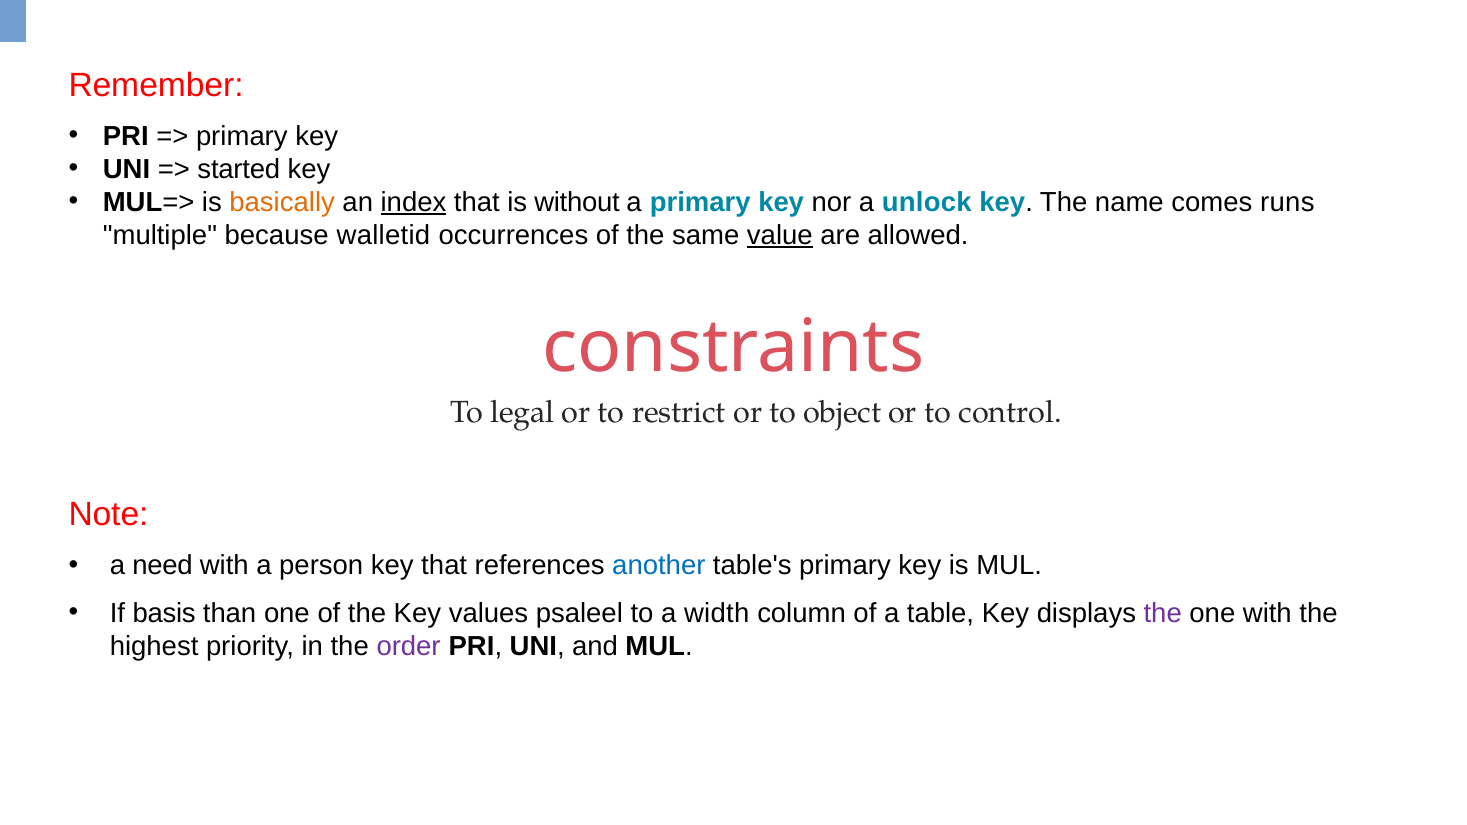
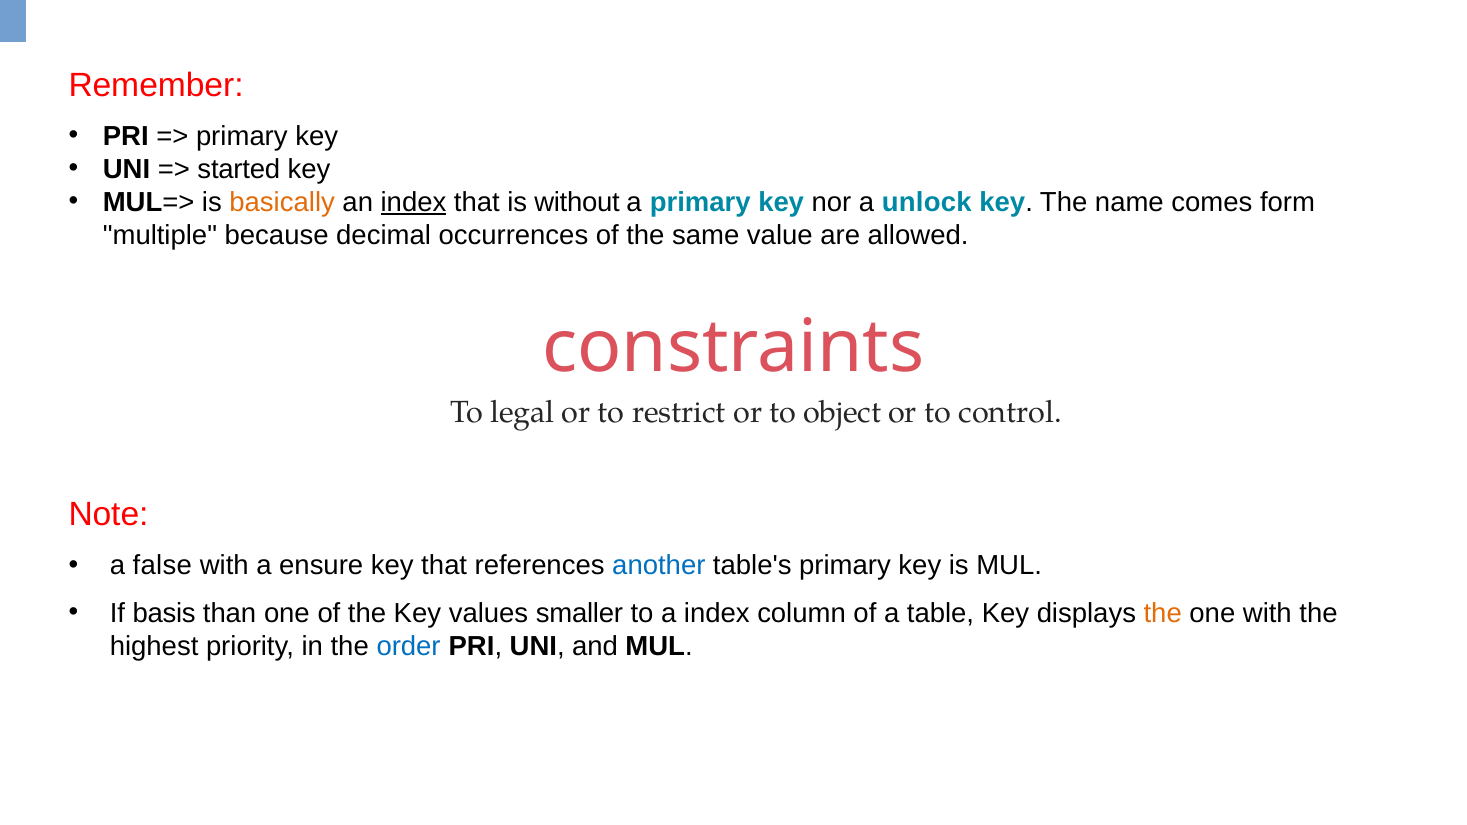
runs: runs -> form
walletid: walletid -> decimal
value underline: present -> none
need: need -> false
person: person -> ensure
psaleel: psaleel -> smaller
a width: width -> index
the at (1163, 613) colour: purple -> orange
order colour: purple -> blue
